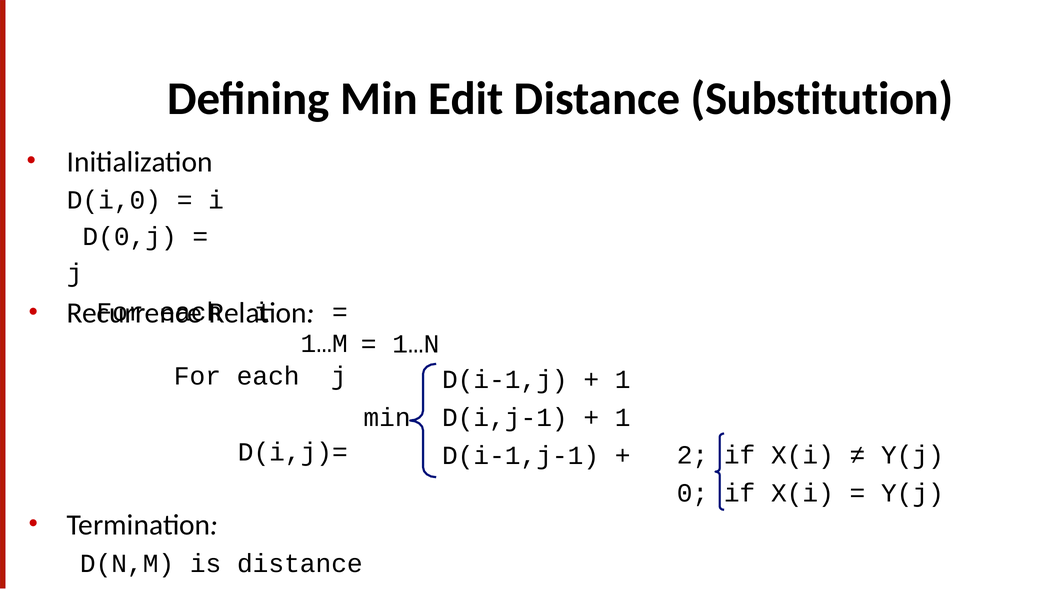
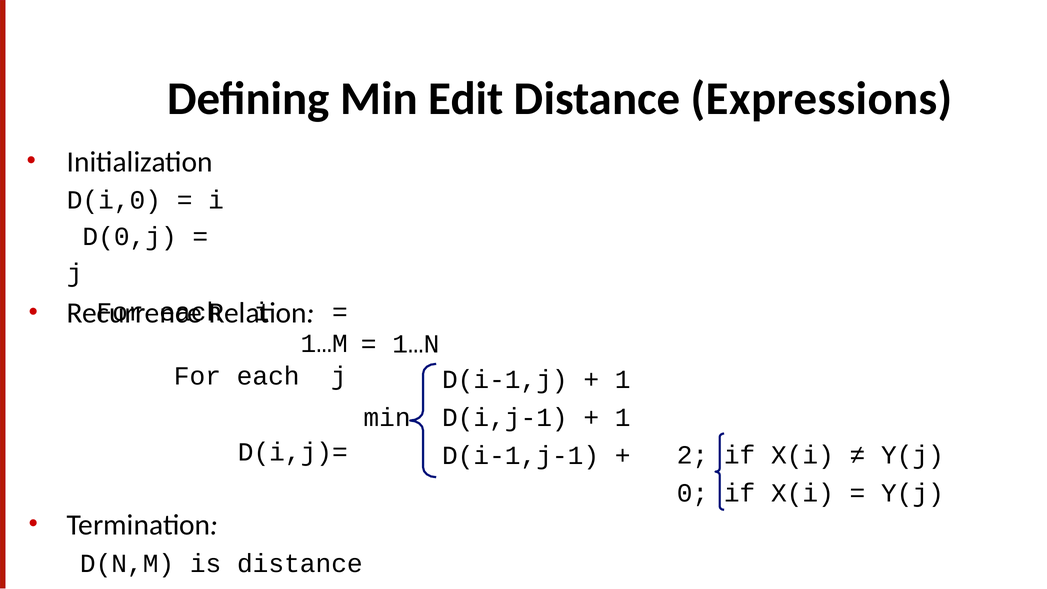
Substitution: Substitution -> Expressions
